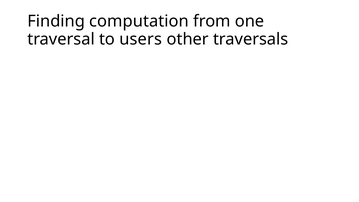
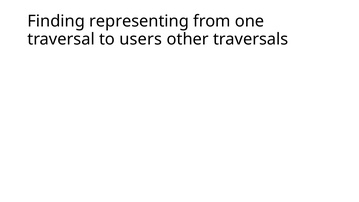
computation: computation -> representing
